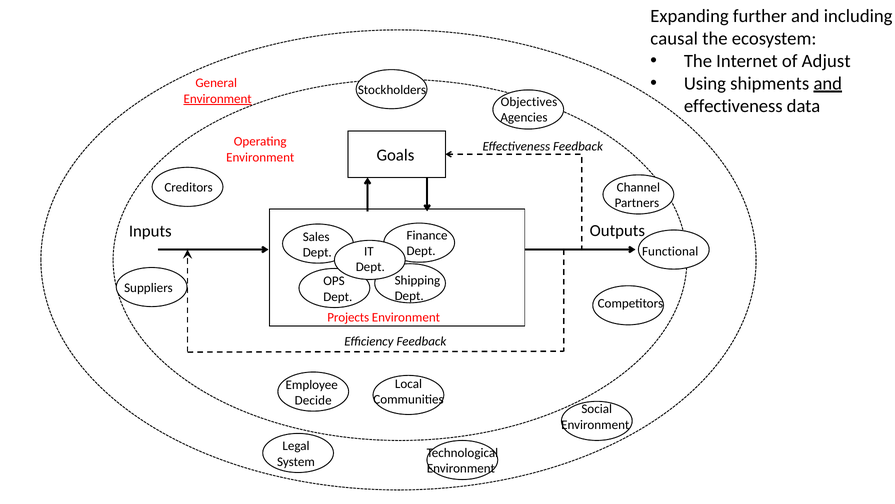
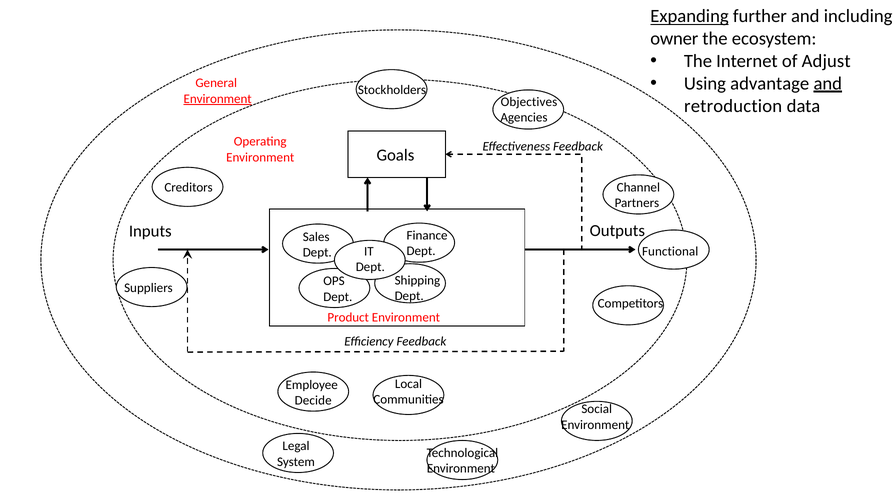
Expanding underline: none -> present
causal: causal -> owner
shipments: shipments -> advantage
effectiveness at (733, 106): effectiveness -> retroduction
Projects: Projects -> Product
